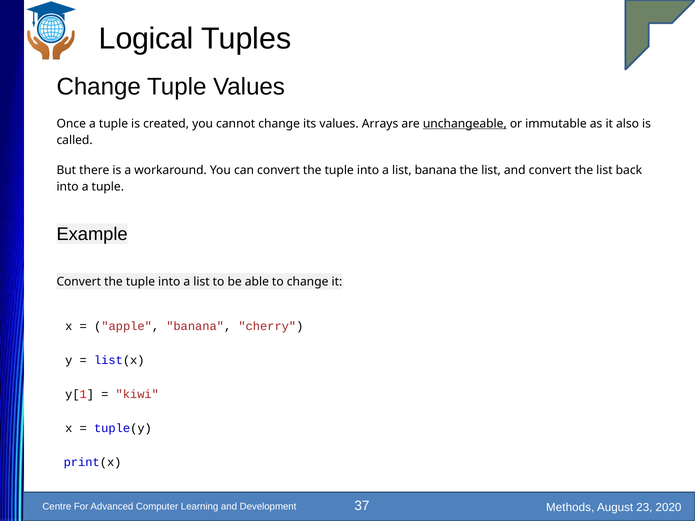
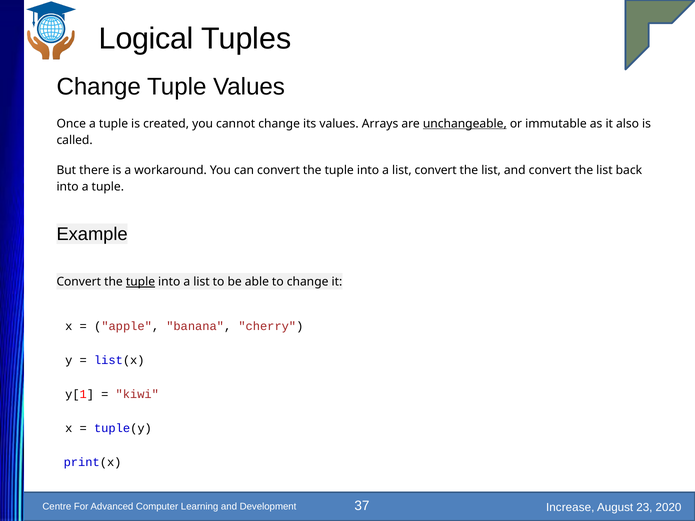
list banana: banana -> convert
tuple at (140, 282) underline: none -> present
Methods: Methods -> Increase
